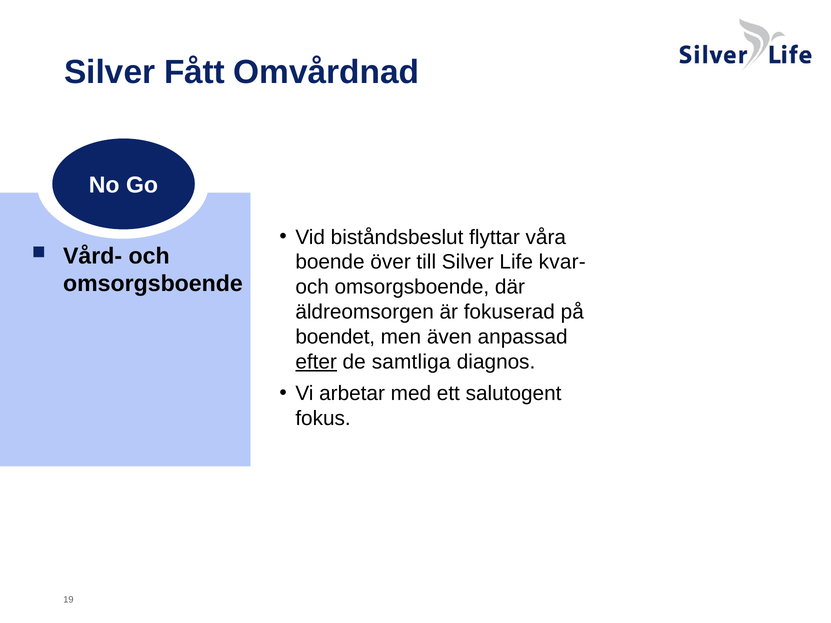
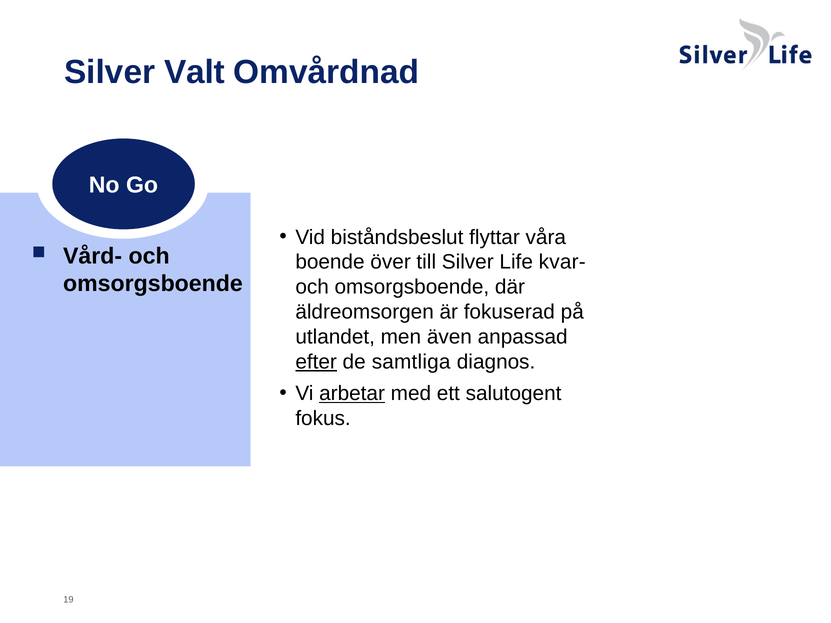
Fått: Fått -> Valt
boendet: boendet -> utlandet
arbetar underline: none -> present
